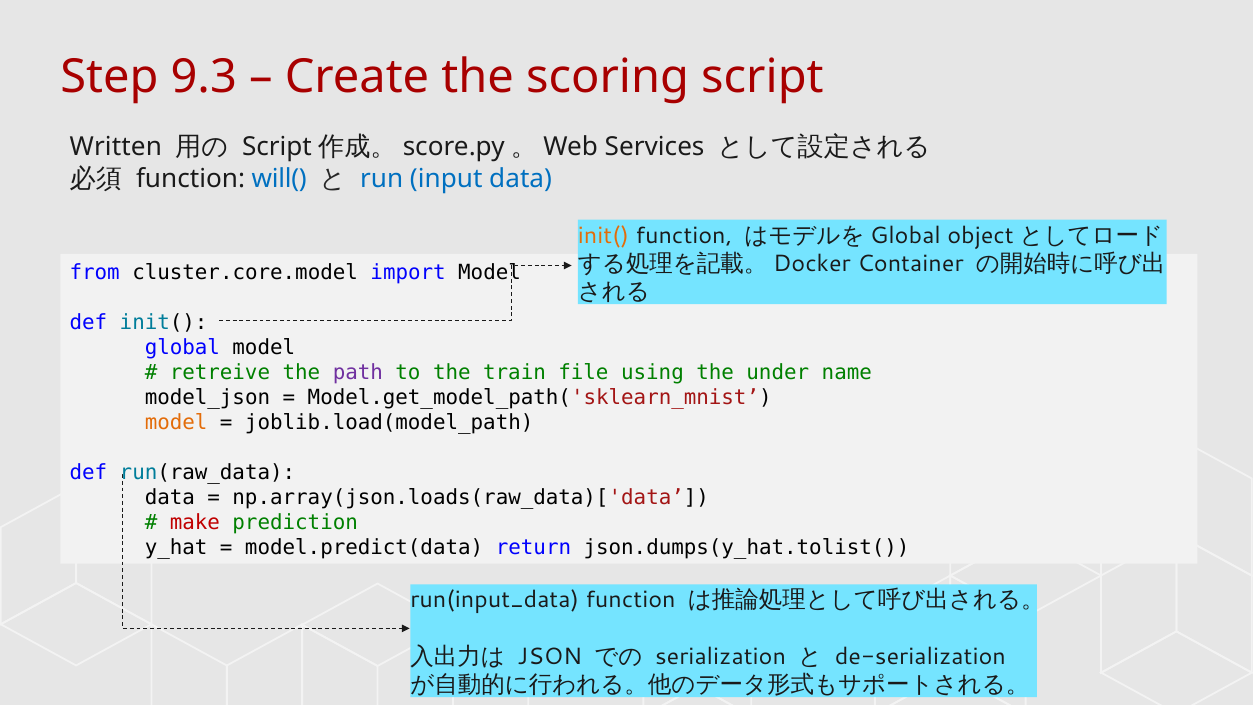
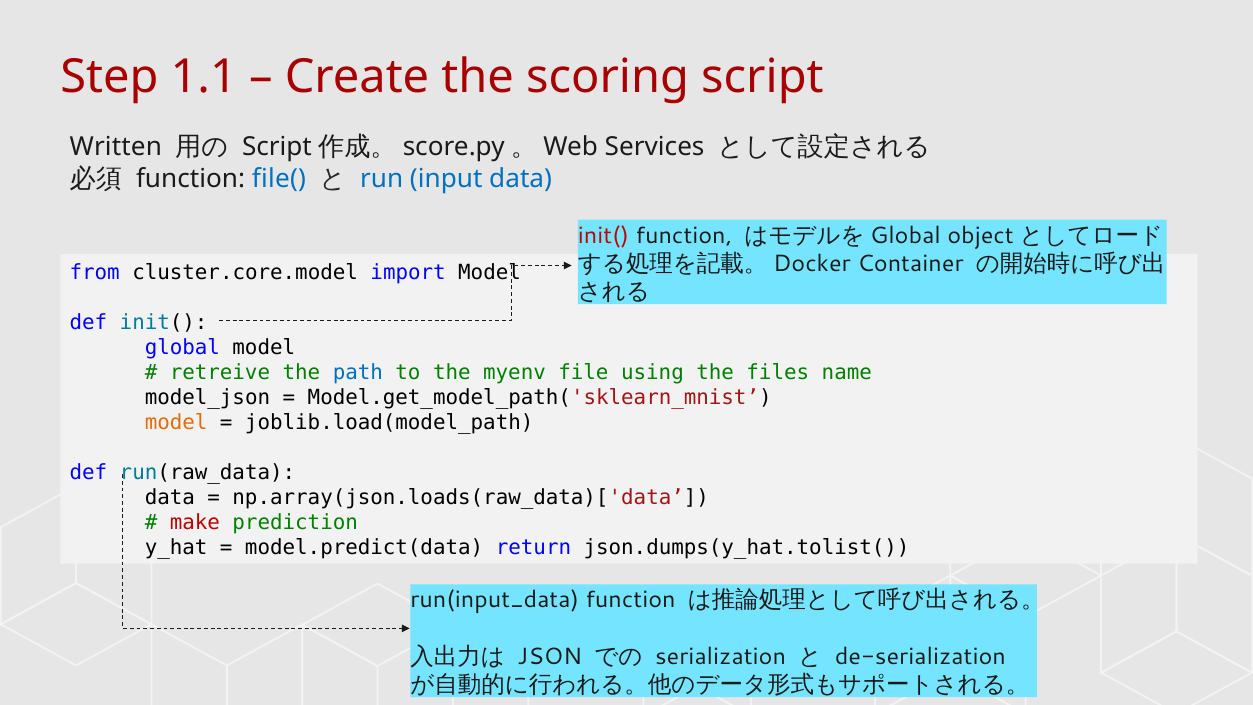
9.3: 9.3 -> 1.1
will(: will( -> file(
init( at (604, 235) colour: orange -> red
path colour: purple -> blue
train: train -> myenv
under: under -> files
